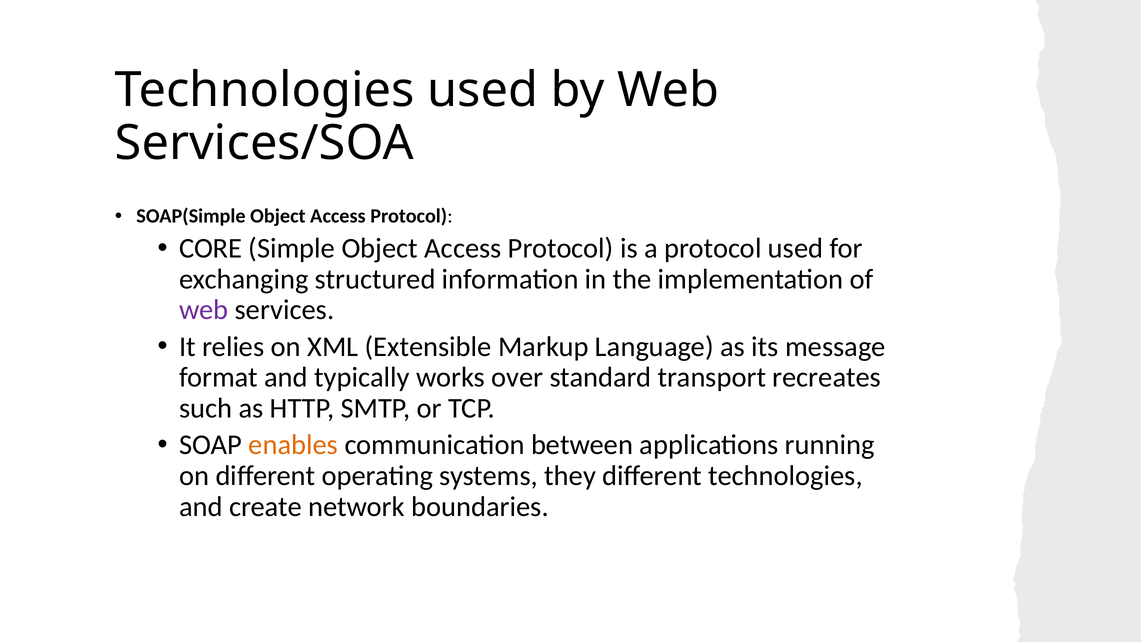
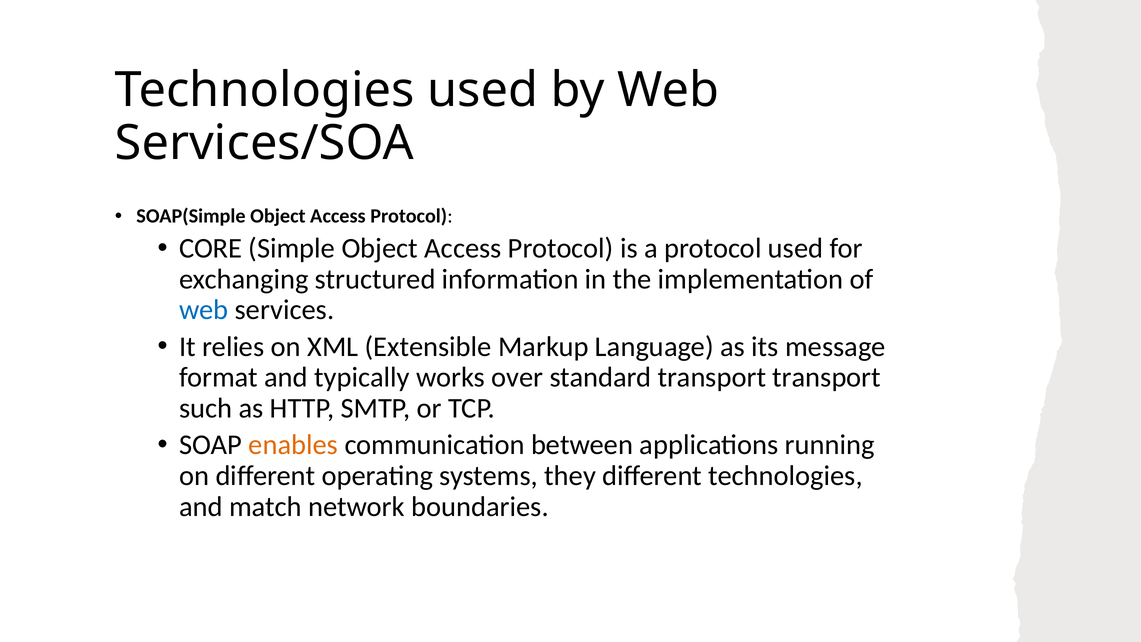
web at (204, 310) colour: purple -> blue
transport recreates: recreates -> transport
create: create -> match
